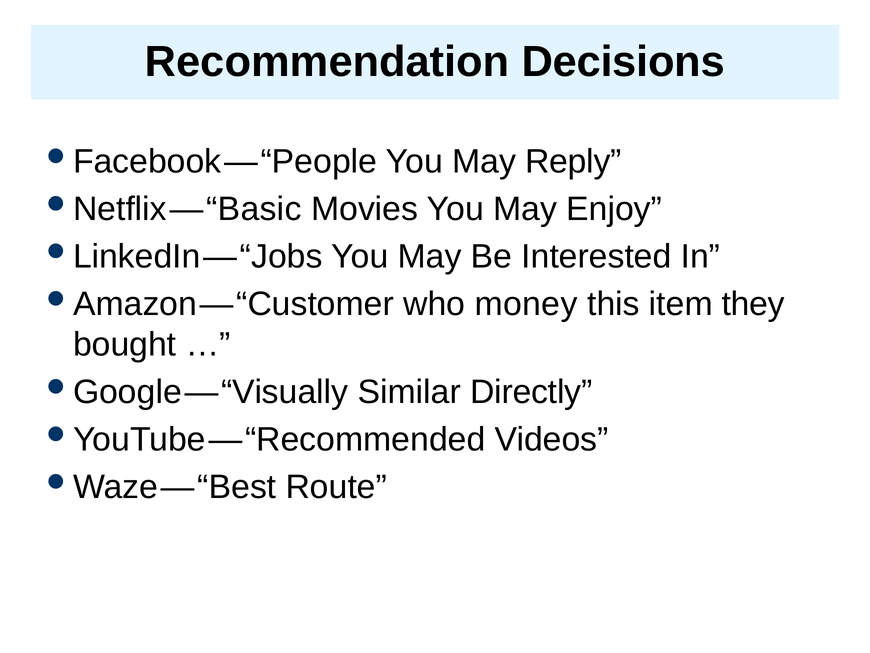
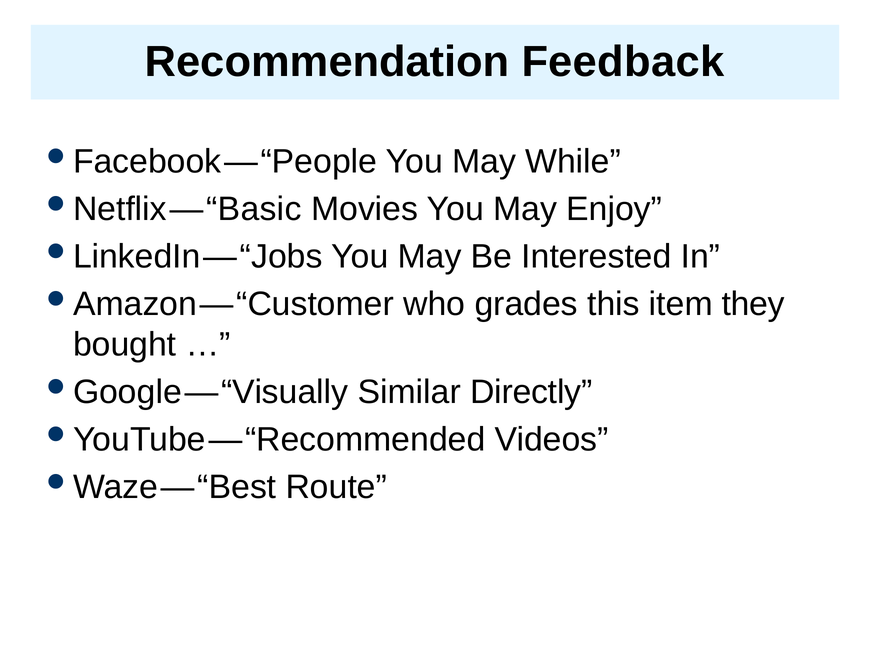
Decisions: Decisions -> Feedback
Reply: Reply -> While
money: money -> grades
